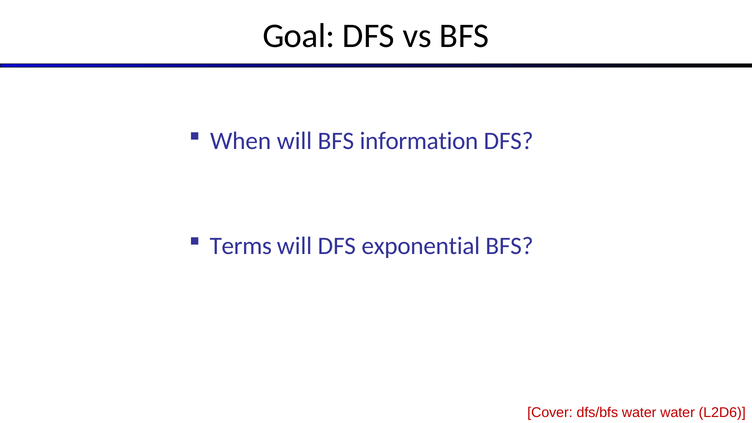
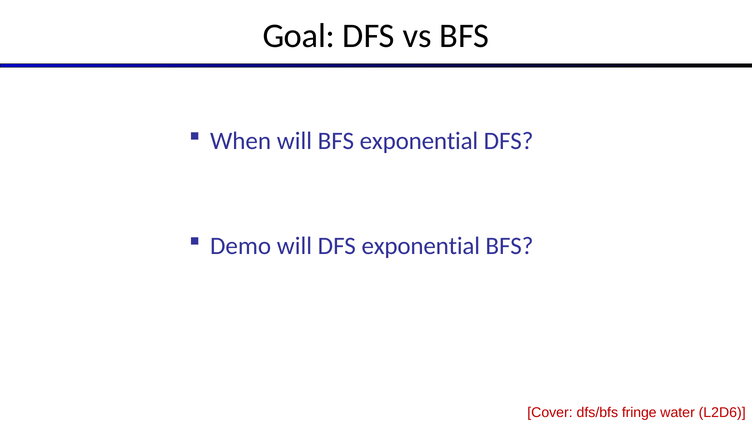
BFS information: information -> exponential
Terms: Terms -> Demo
dfs/bfs water: water -> fringe
